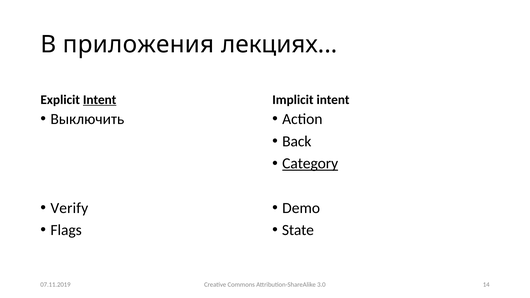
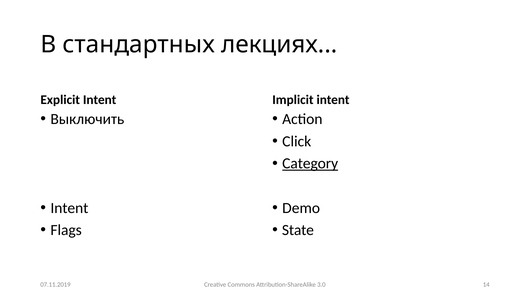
приложения: приложения -> стандартных
Intent at (100, 100) underline: present -> none
Back: Back -> Click
Verify at (69, 208): Verify -> Intent
